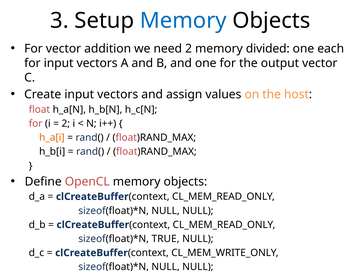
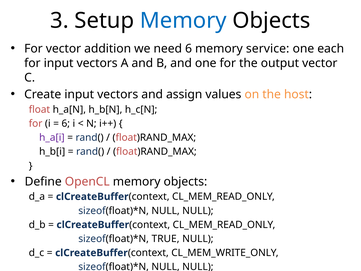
need 2: 2 -> 6
divided: divided -> service
2 at (66, 123): 2 -> 6
h_a[i colour: orange -> purple
